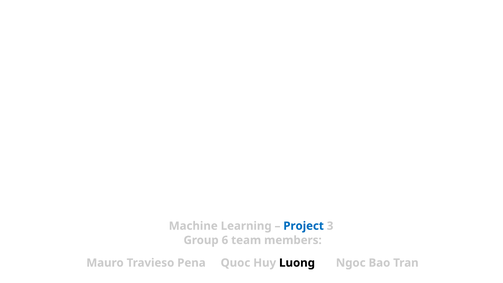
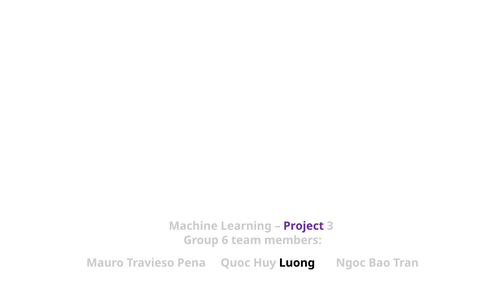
Project colour: blue -> purple
